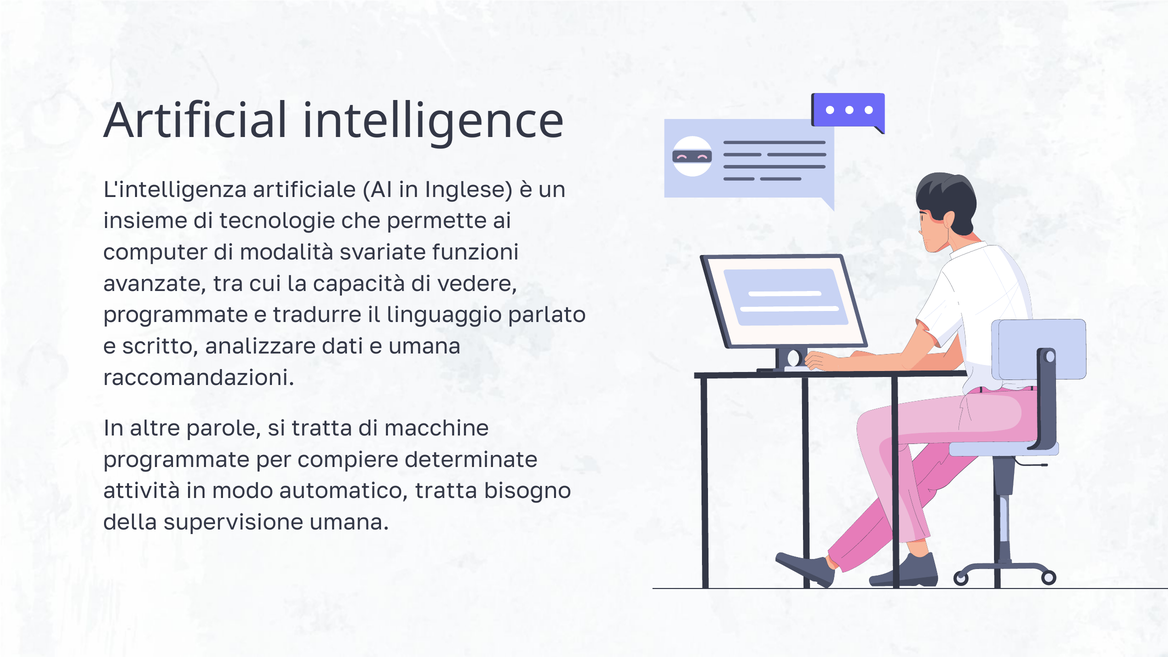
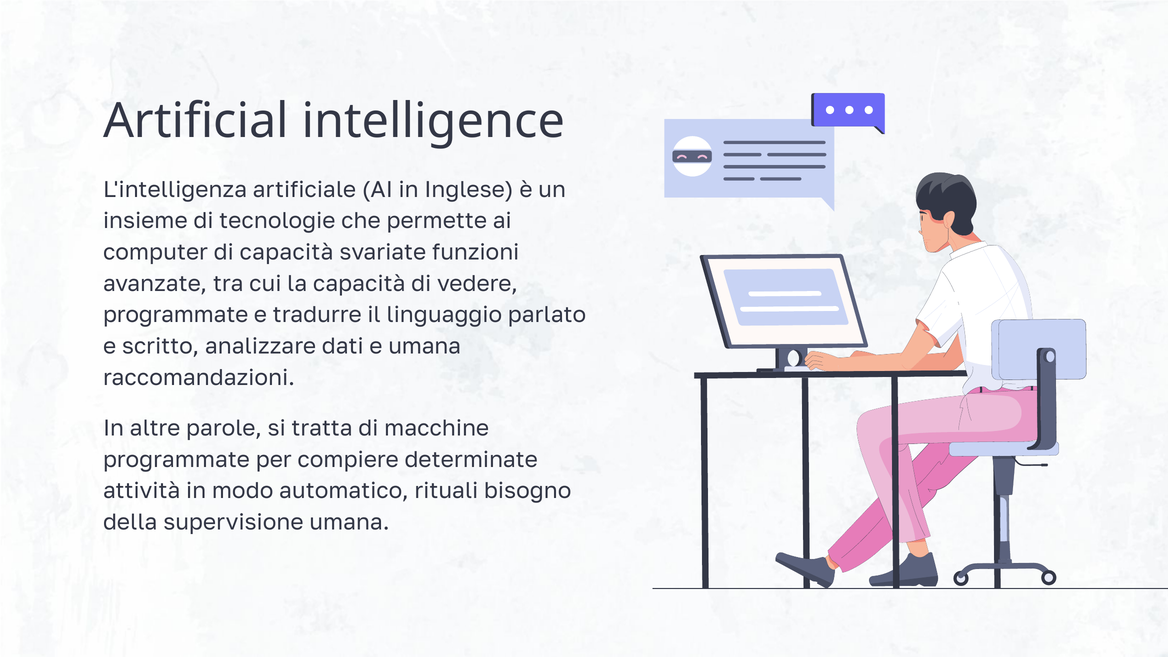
di modalità: modalità -> capacità
automatico tratta: tratta -> rituali
